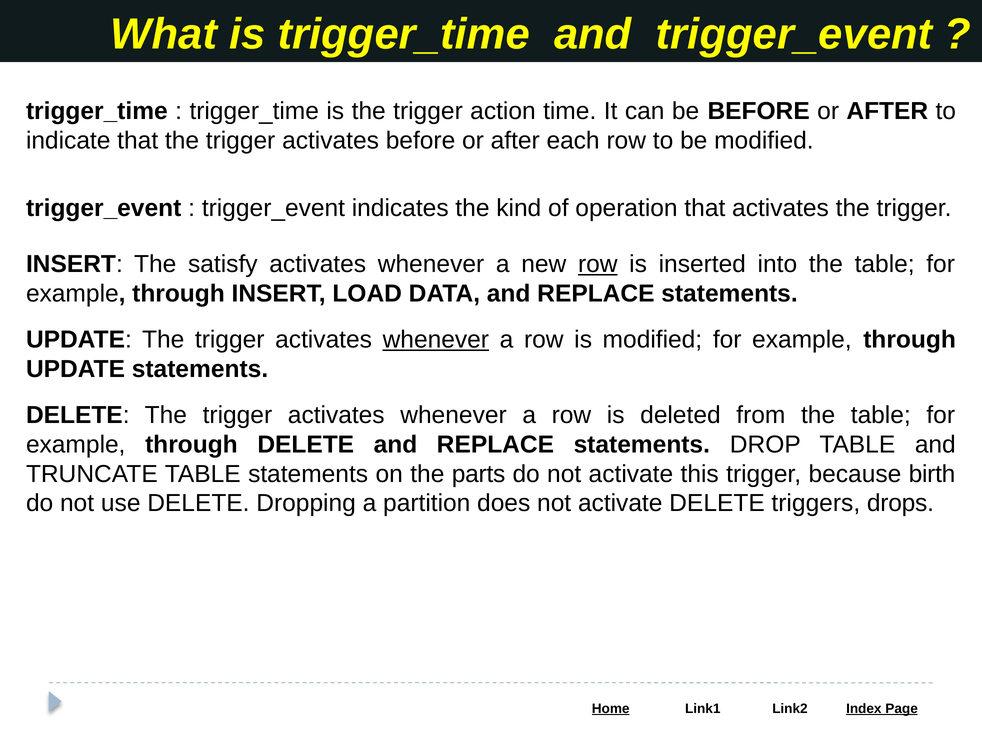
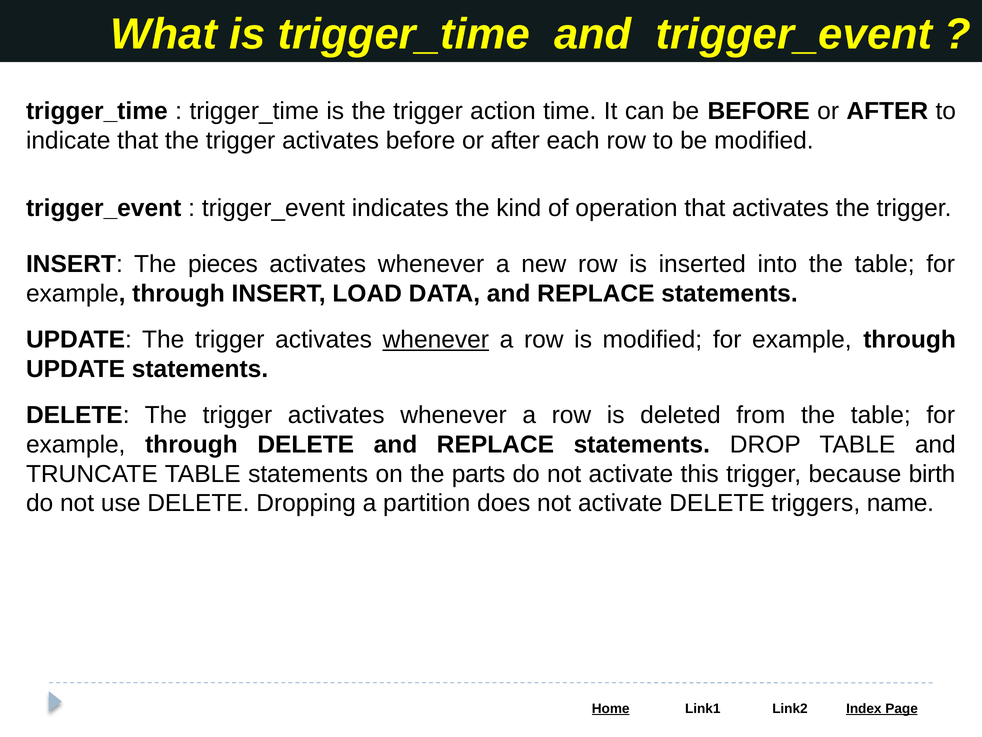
satisfy: satisfy -> pieces
row at (598, 264) underline: present -> none
drops: drops -> name
